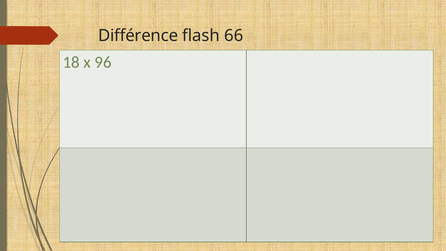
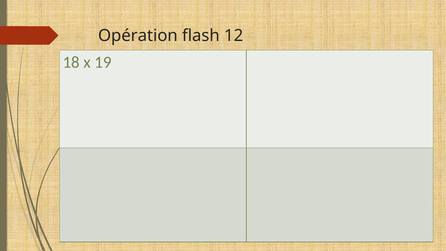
Différence: Différence -> Opération
66: 66 -> 12
96: 96 -> 19
